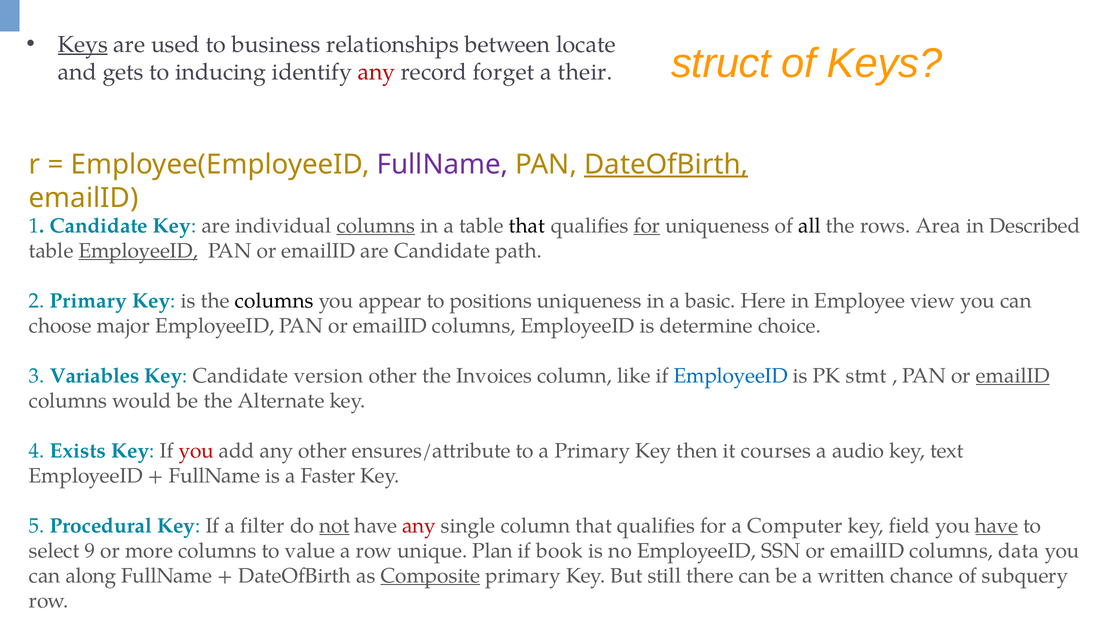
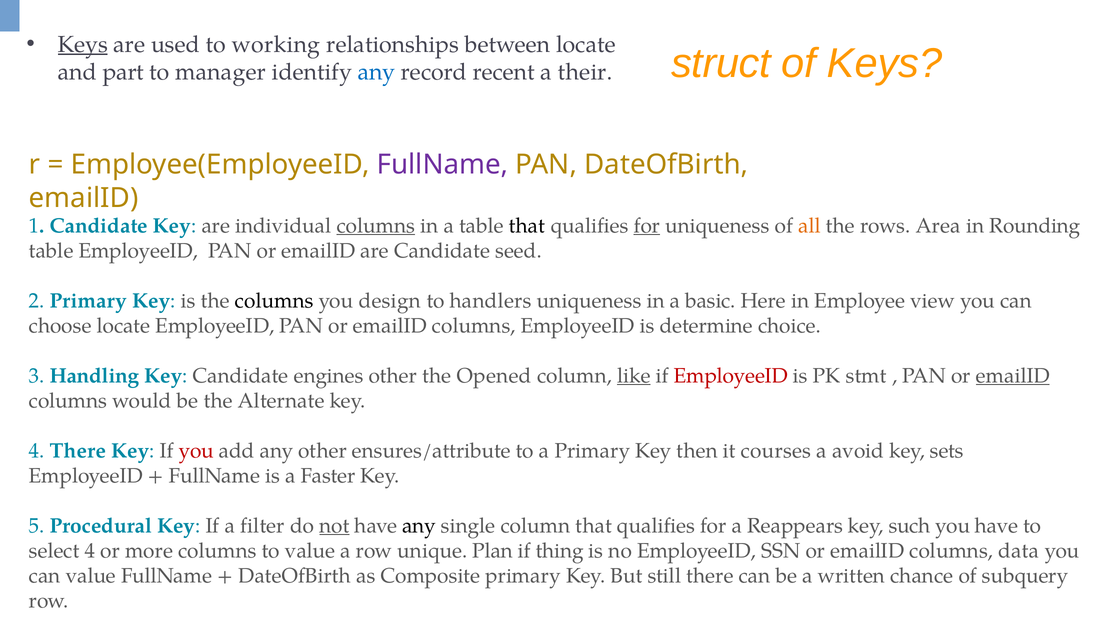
business: business -> working
gets: gets -> part
inducing: inducing -> manager
any at (376, 72) colour: red -> blue
forget: forget -> recent
DateOfBirth at (666, 164) underline: present -> none
all colour: black -> orange
Described: Described -> Rounding
EmployeeID at (138, 250) underline: present -> none
path: path -> seed
appear: appear -> design
positions: positions -> handlers
choose major: major -> locate
Variables: Variables -> Handling
version: version -> engines
Invoices: Invoices -> Opened
like underline: none -> present
EmployeeID at (731, 375) colour: blue -> red
4 Exists: Exists -> There
audio: audio -> avoid
text: text -> sets
any at (419, 525) colour: red -> black
Computer: Computer -> Reappears
field: field -> such
have at (997, 525) underline: present -> none
select 9: 9 -> 4
book: book -> thing
can along: along -> value
Composite underline: present -> none
